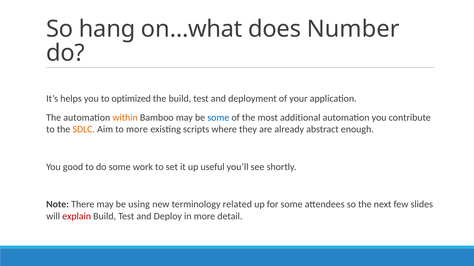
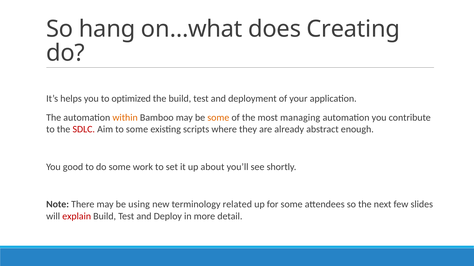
Number: Number -> Creating
some at (218, 118) colour: blue -> orange
additional: additional -> managing
SDLC colour: orange -> red
to more: more -> some
useful: useful -> about
